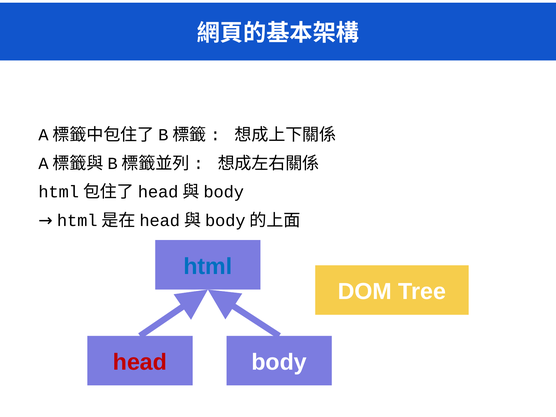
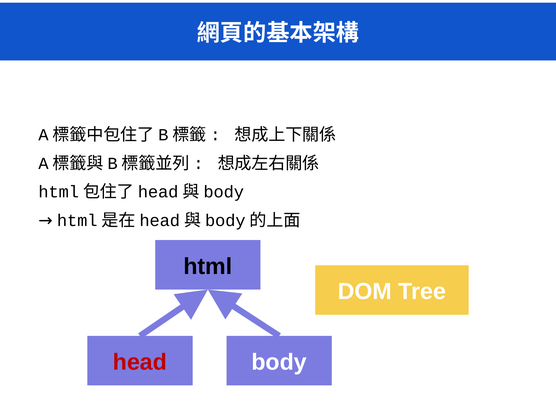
html colour: blue -> black
